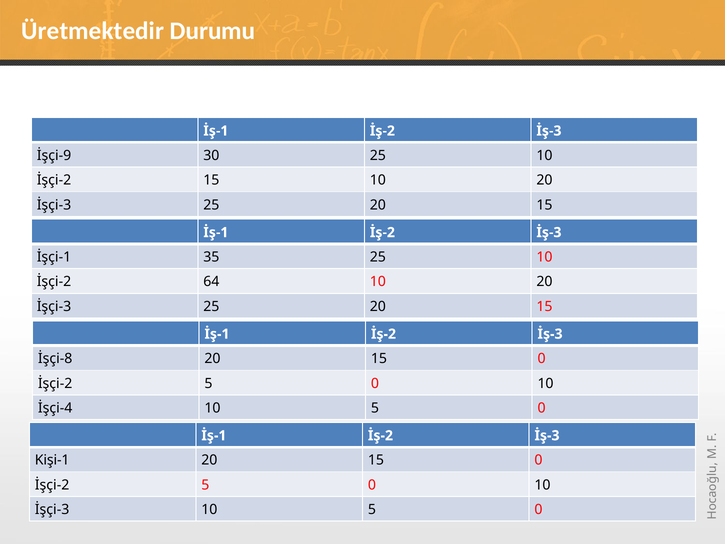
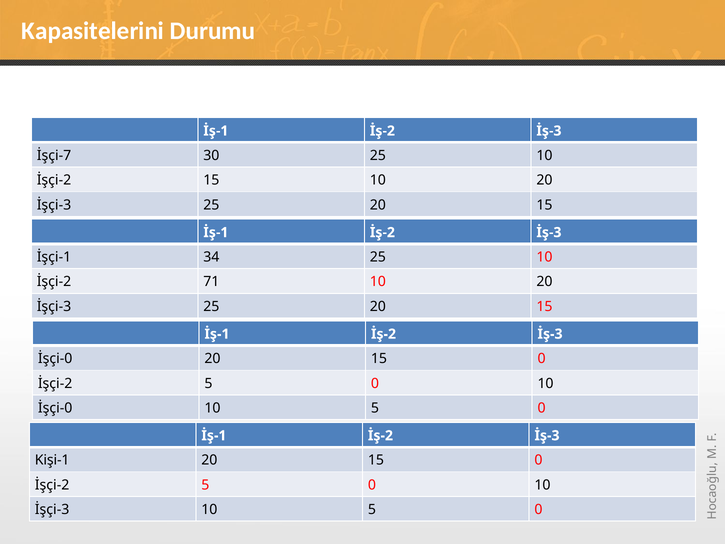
Üretmektedir: Üretmektedir -> Kapasitelerini
İşçi-9: İşçi-9 -> İşçi-7
35: 35 -> 34
64: 64 -> 71
İşçi-8 at (55, 359): İşçi-8 -> İşçi-0
İşçi-4 at (55, 408): İşçi-4 -> İşçi-0
